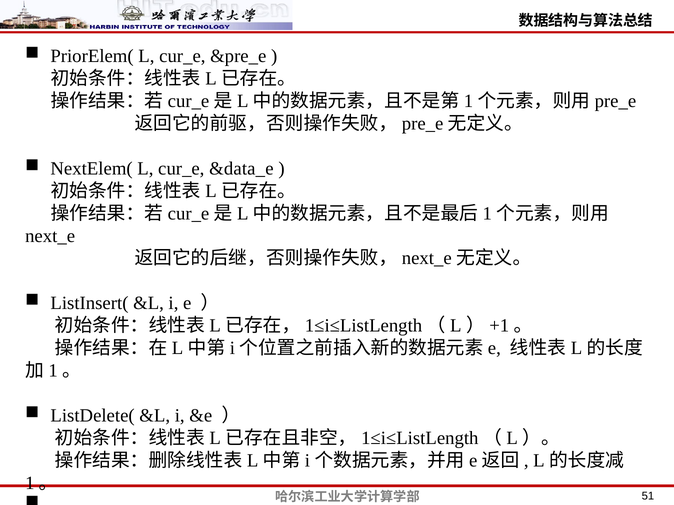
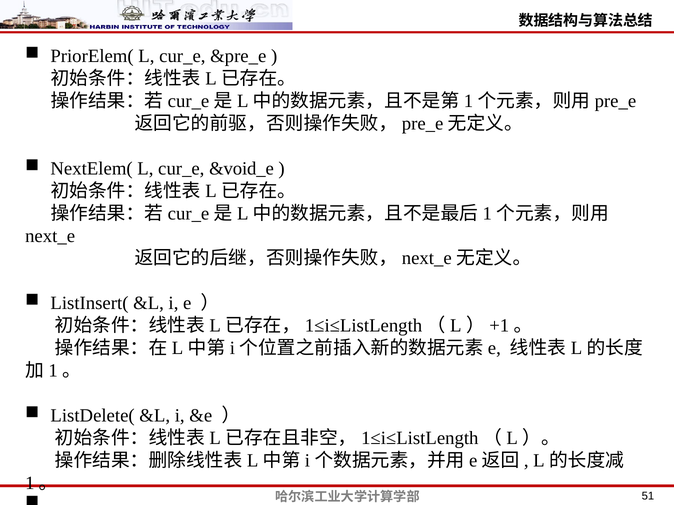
&data_e: &data_e -> &void_e
